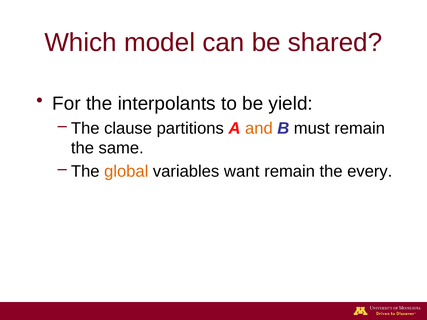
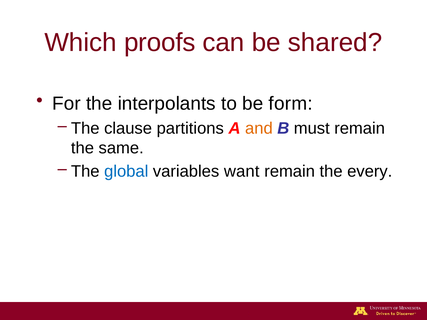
model: model -> proofs
yield: yield -> form
global colour: orange -> blue
